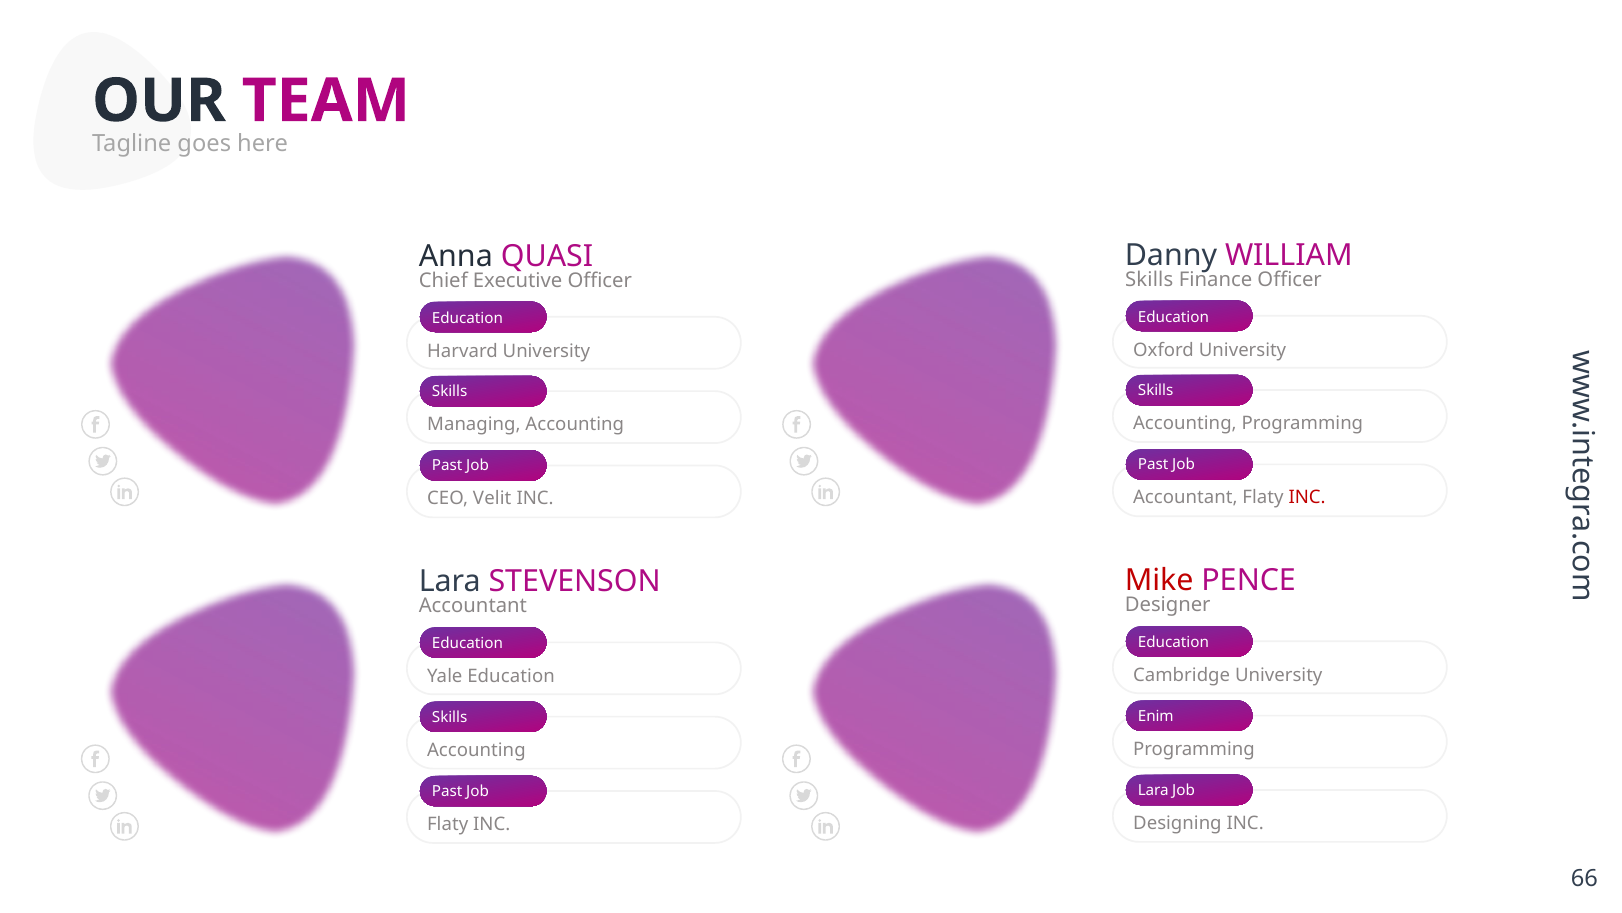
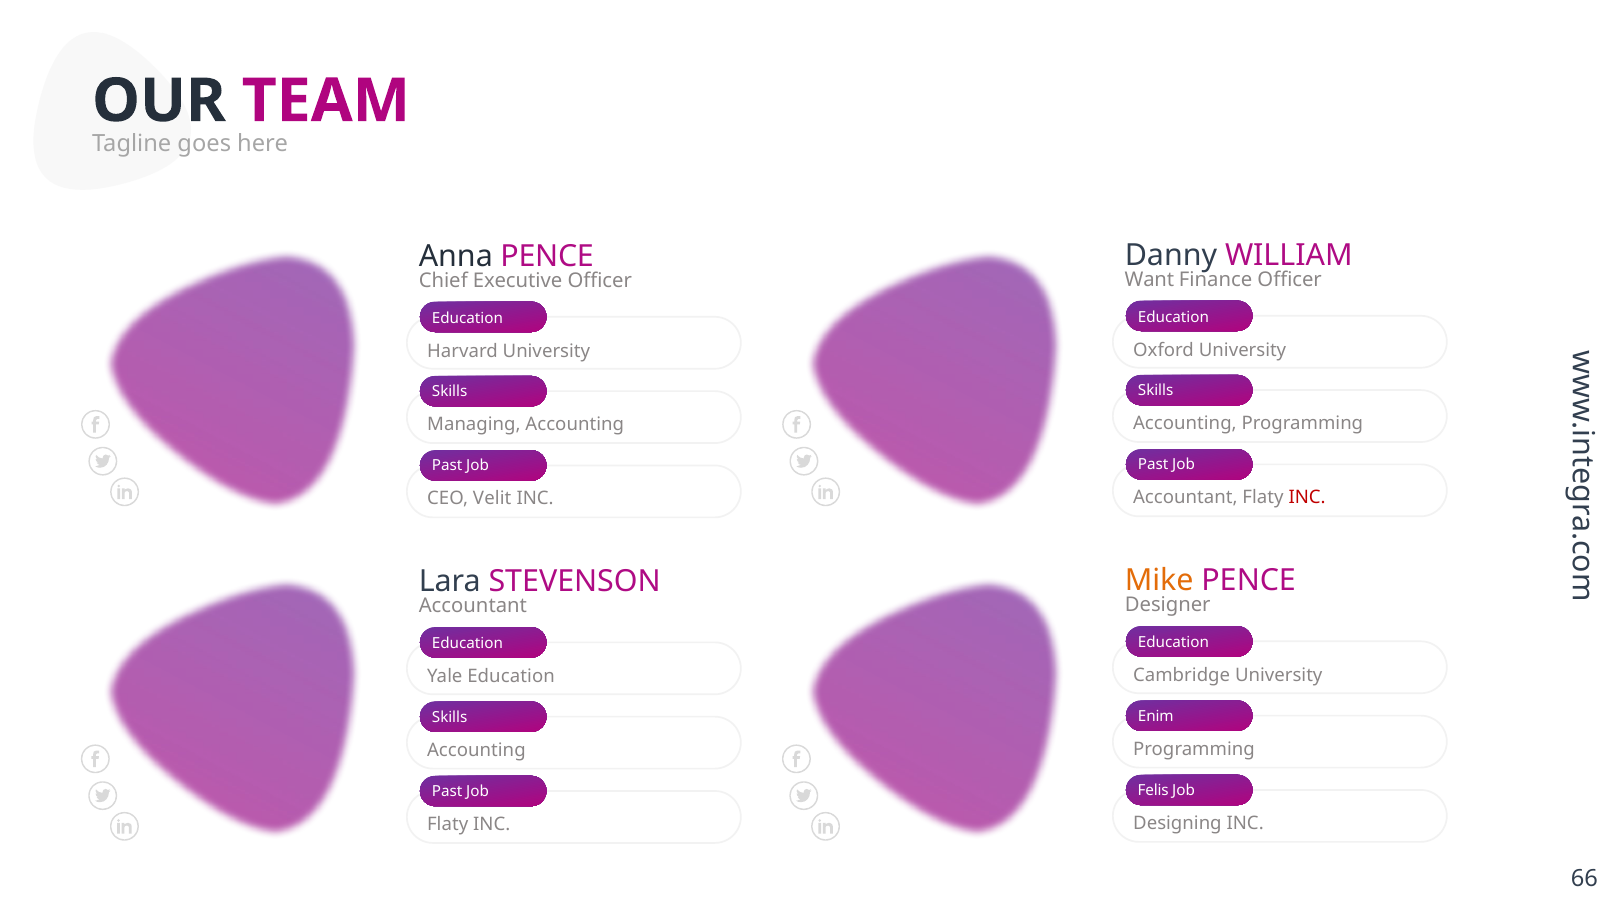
Anna QUASI: QUASI -> PENCE
Skills at (1149, 279): Skills -> Want
Mike colour: red -> orange
Lara at (1153, 790): Lara -> Felis
